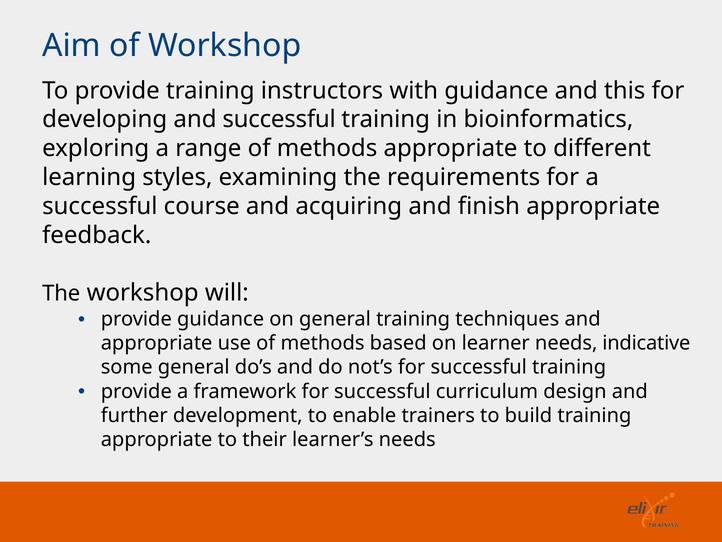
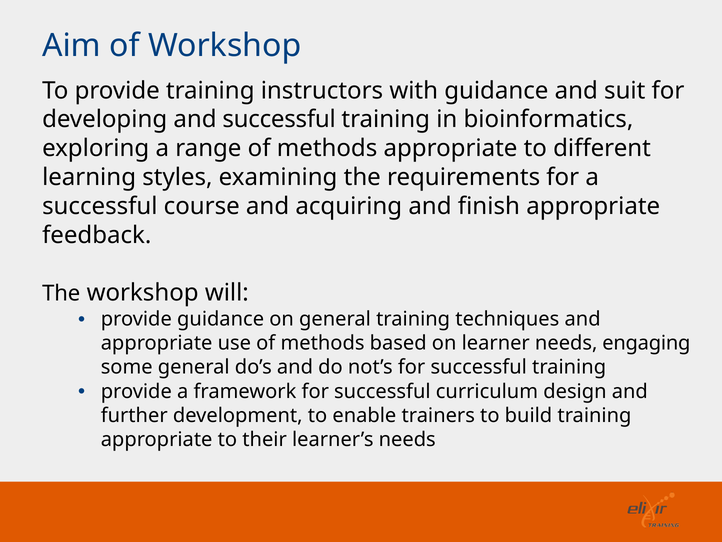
this: this -> suit
indicative: indicative -> engaging
